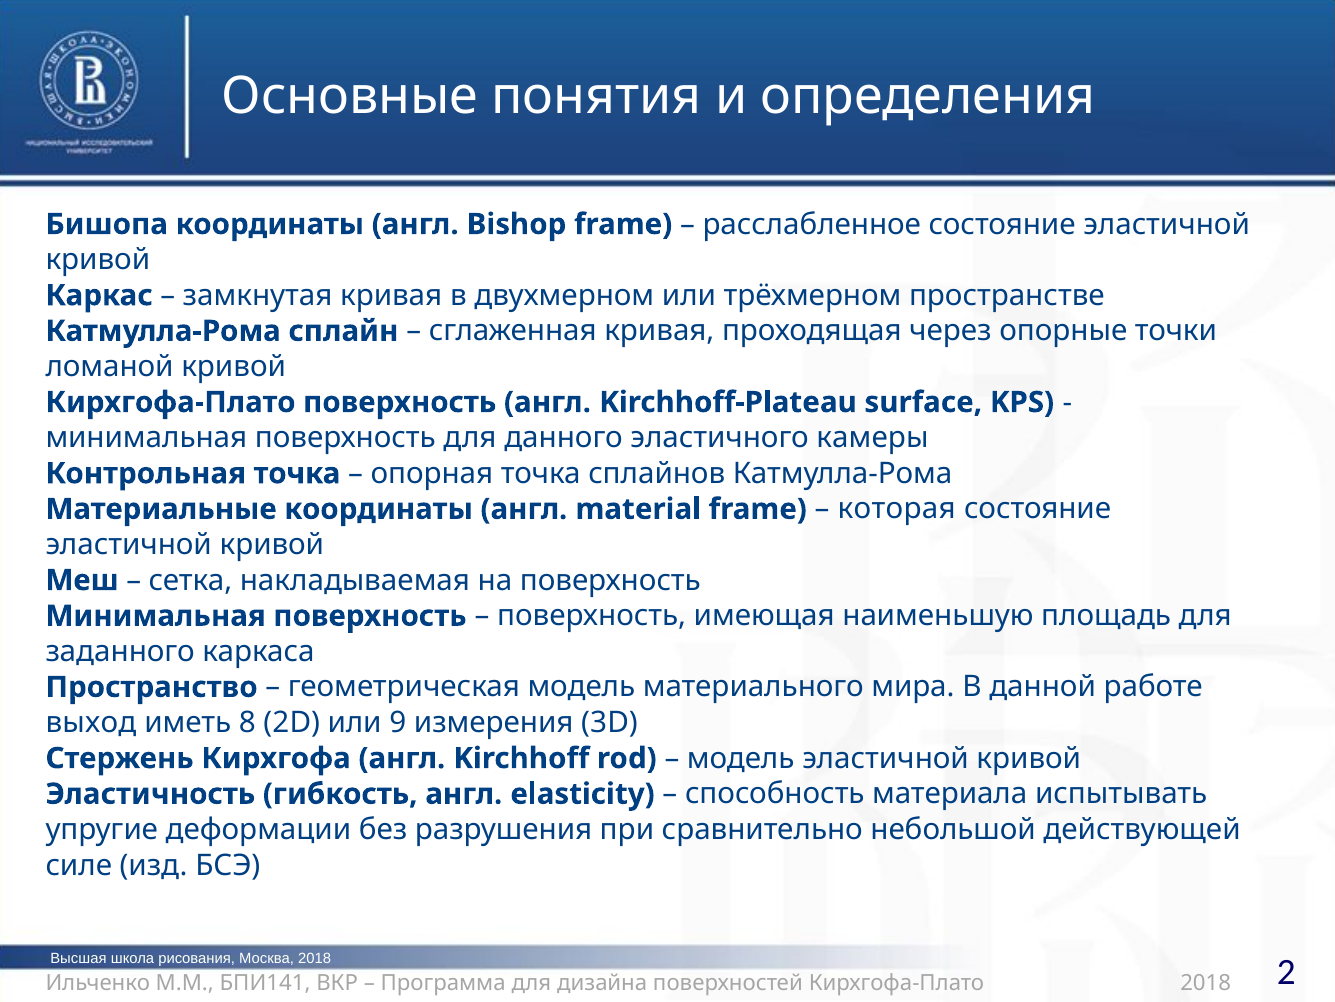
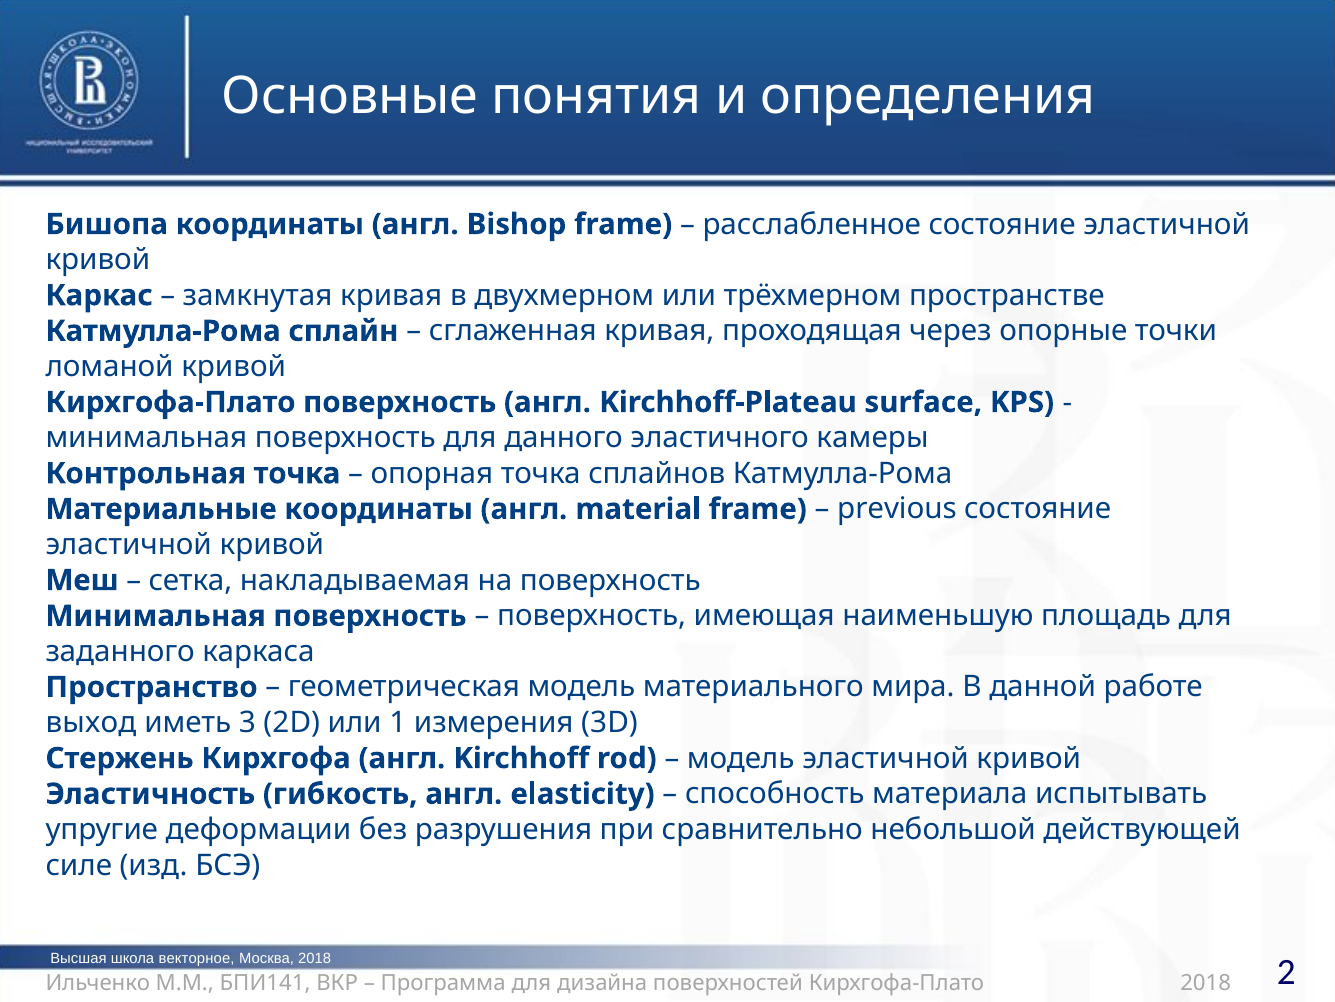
которая: которая -> previous
8: 8 -> 3
9: 9 -> 1
рисования: рисования -> векторное
